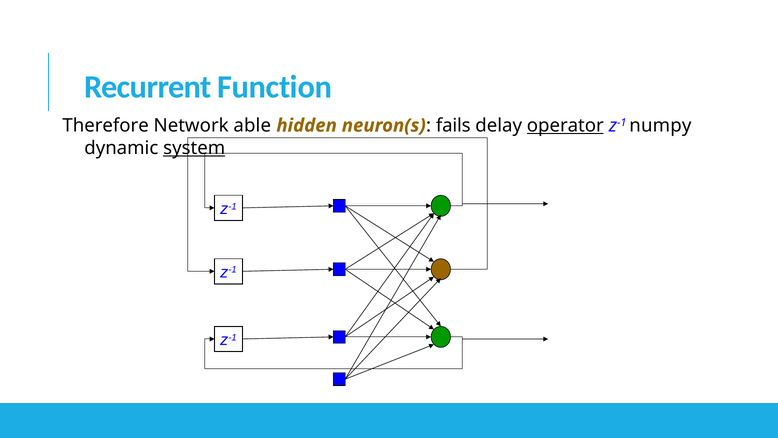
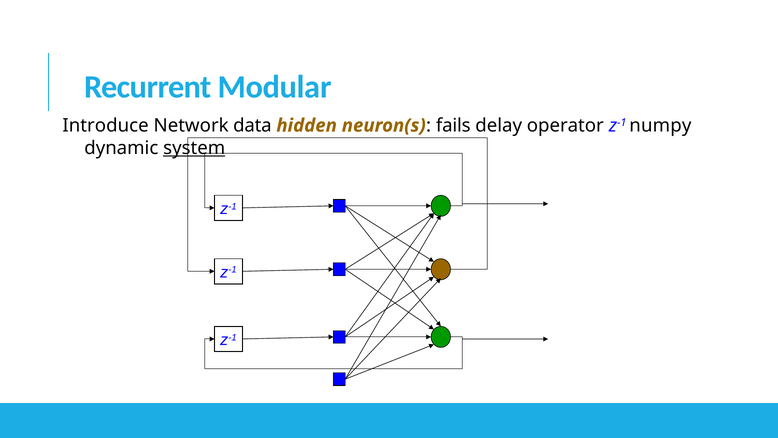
Function: Function -> Modular
Therefore: Therefore -> Introduce
able: able -> data
operator underline: present -> none
